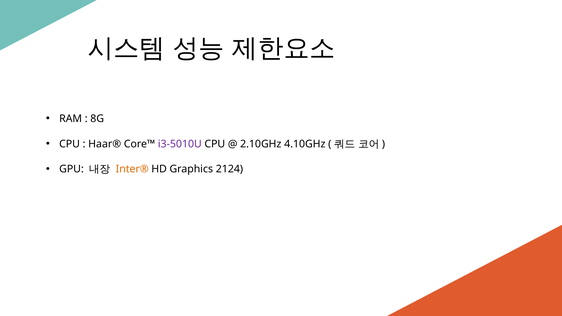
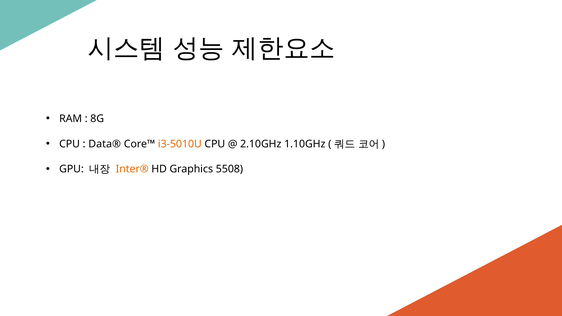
Haar®: Haar® -> Data®
i3-5010U colour: purple -> orange
4.10GHz: 4.10GHz -> 1.10GHz
2124: 2124 -> 5508
